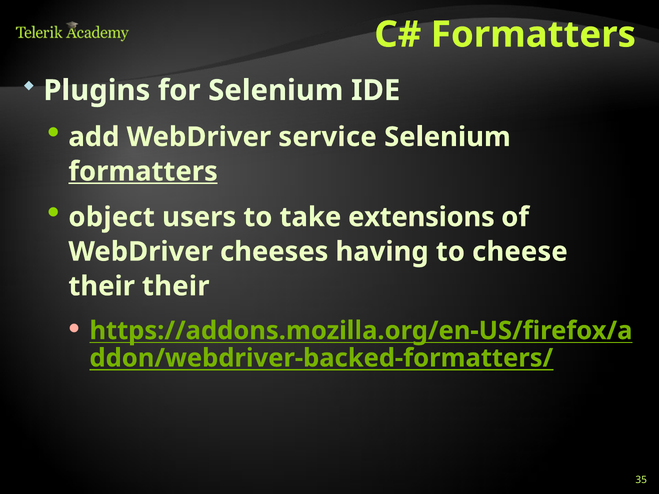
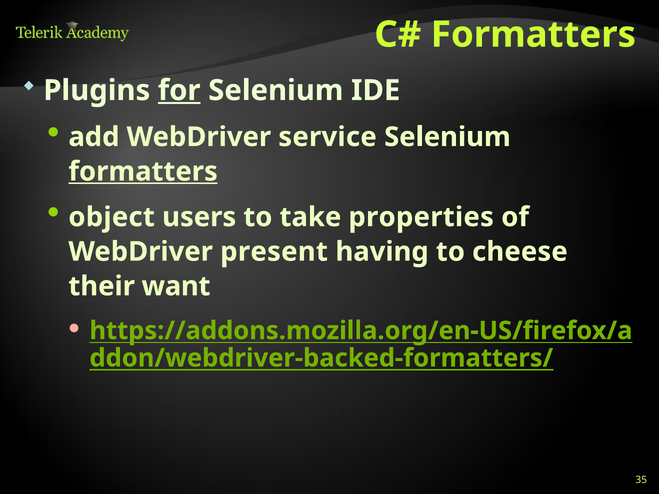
for underline: none -> present
extensions: extensions -> properties
cheeses: cheeses -> present
their their: their -> want
